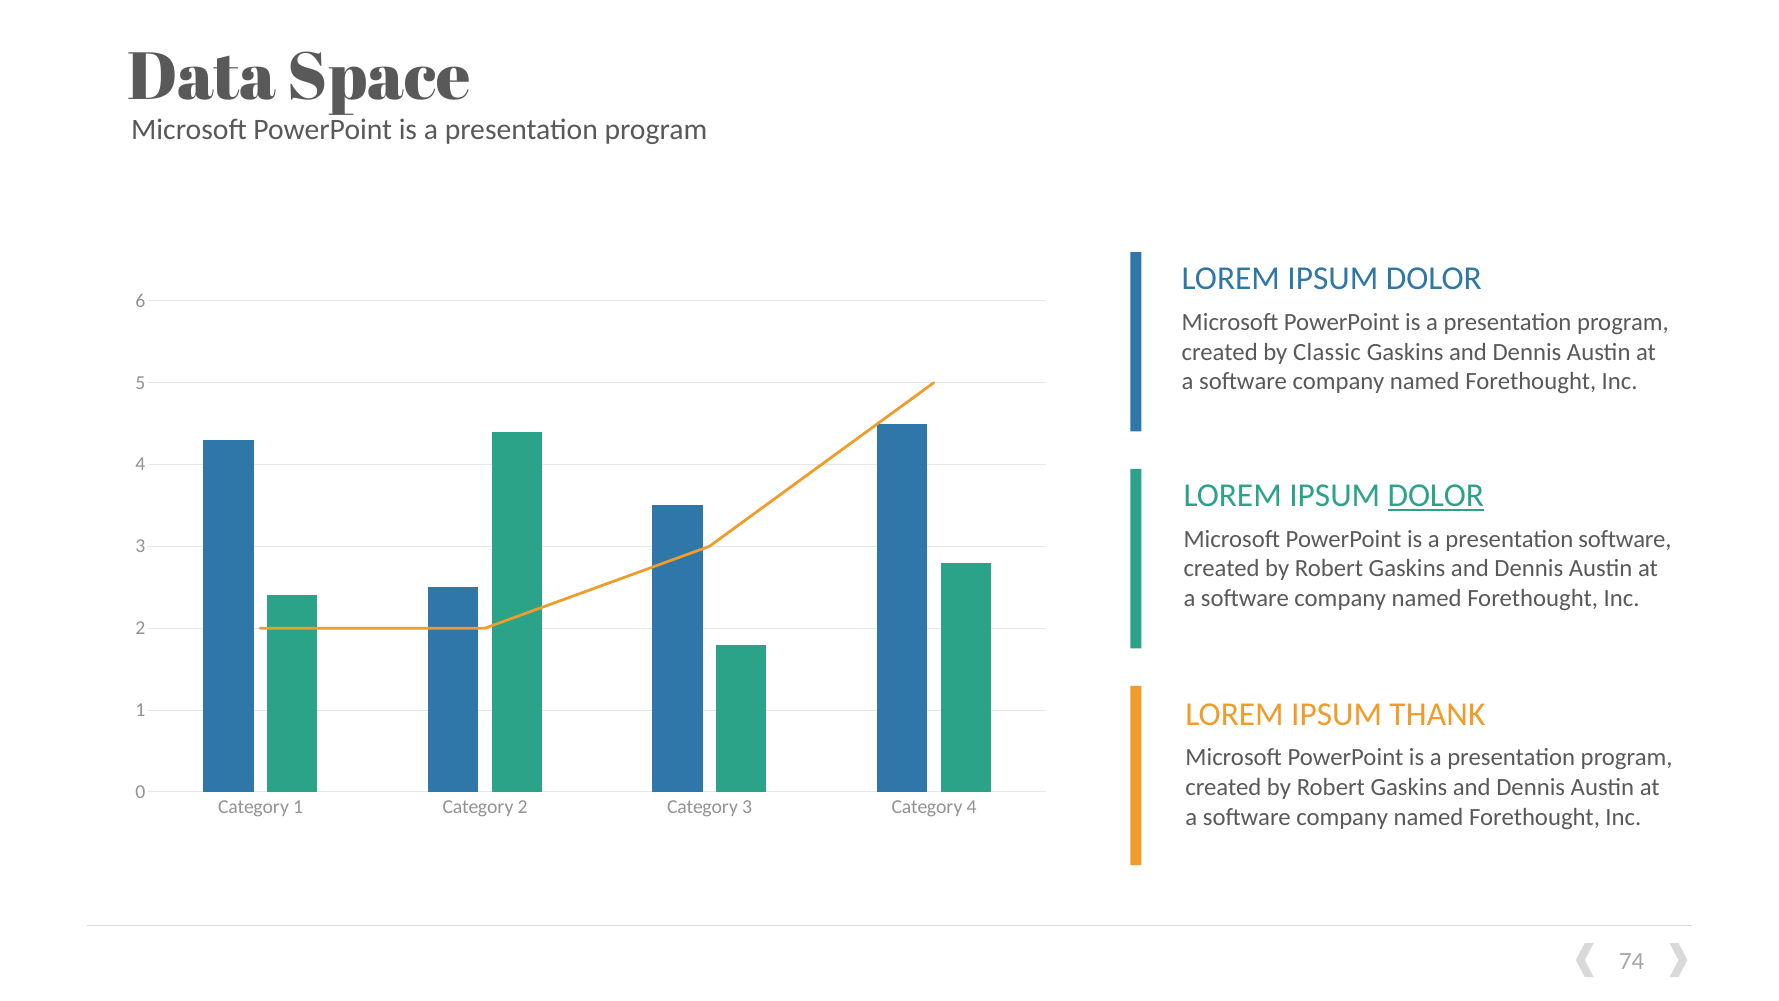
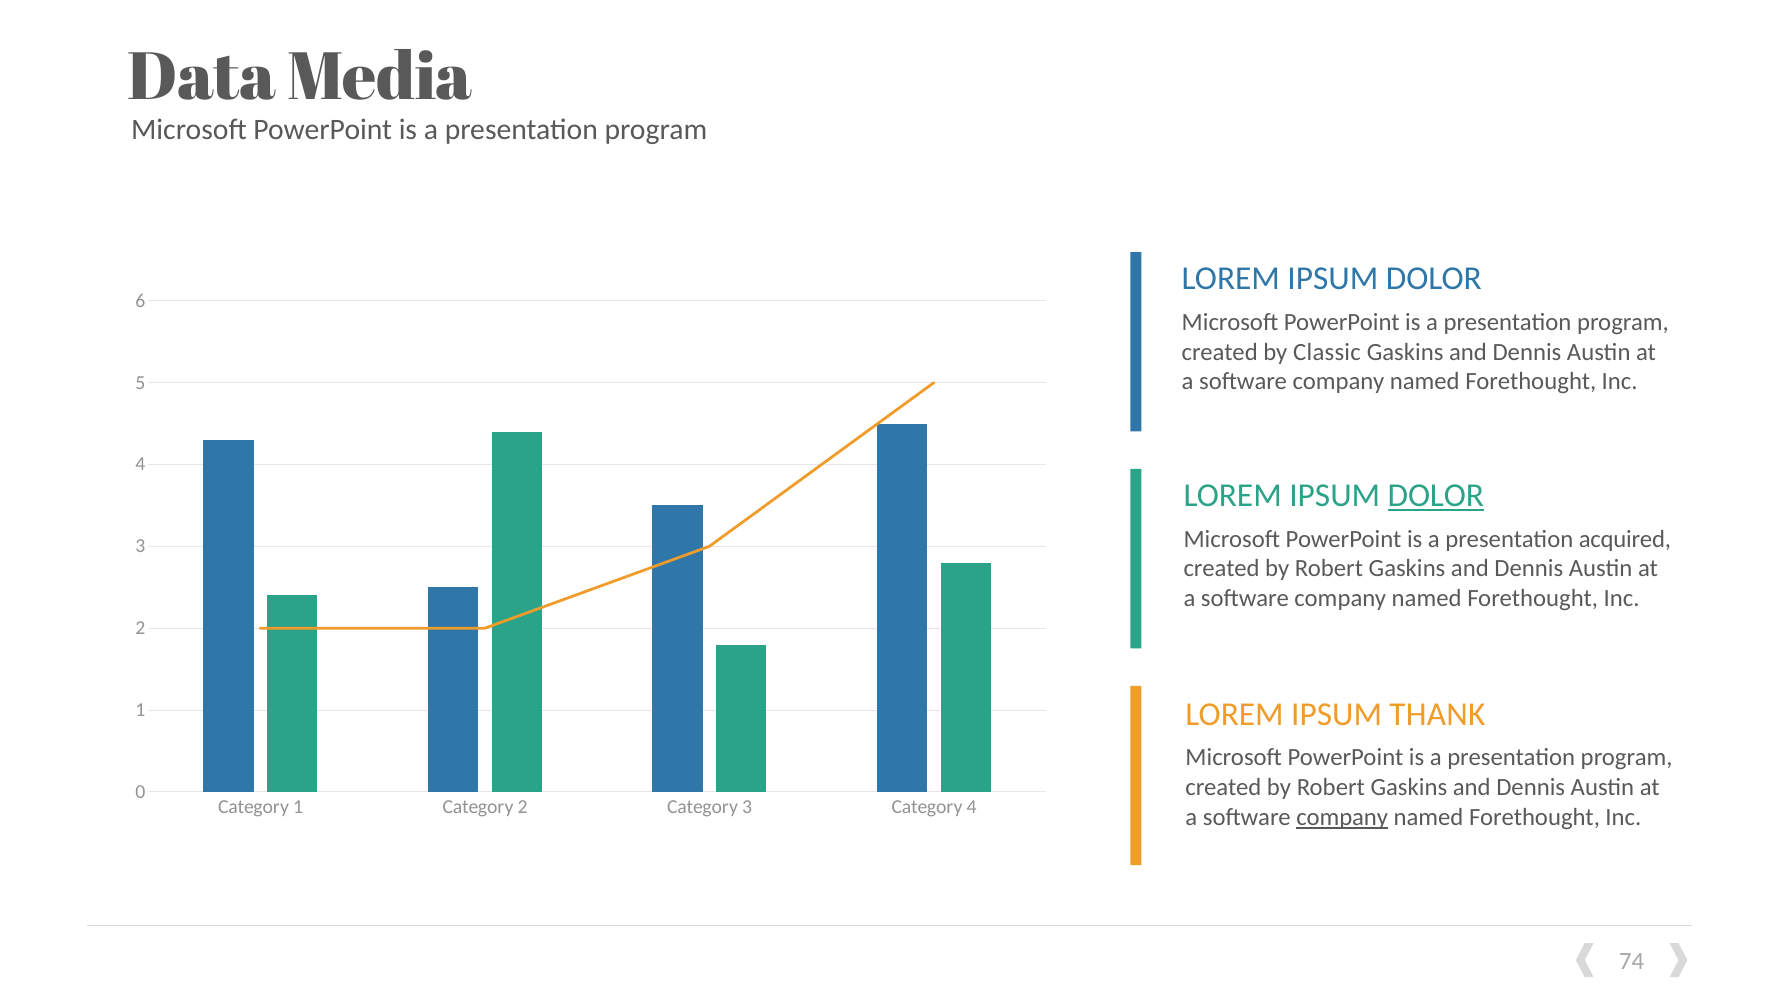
Space: Space -> Media
presentation software: software -> acquired
company at (1342, 817) underline: none -> present
